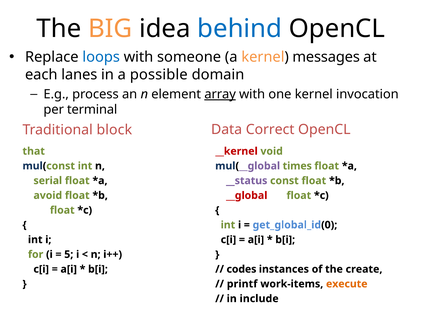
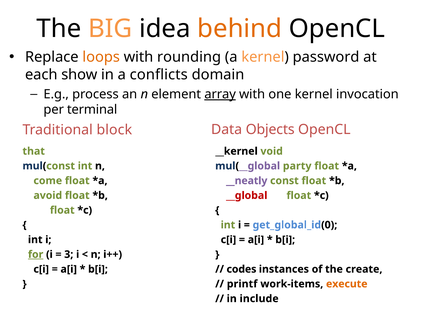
behind colour: blue -> orange
loops colour: blue -> orange
someone: someone -> rounding
messages: messages -> password
lanes: lanes -> show
possible: possible -> conflicts
Correct: Correct -> Objects
__kernel colour: red -> black
times: times -> party
serial: serial -> come
__status: __status -> __neatly
for underline: none -> present
5: 5 -> 3
